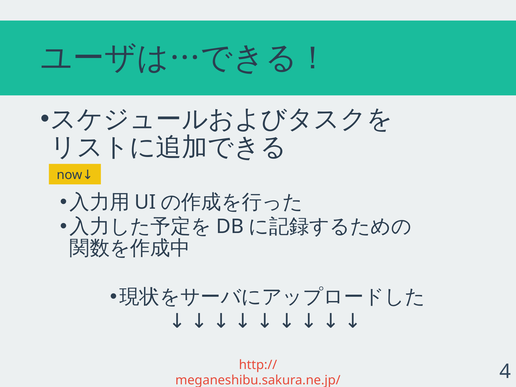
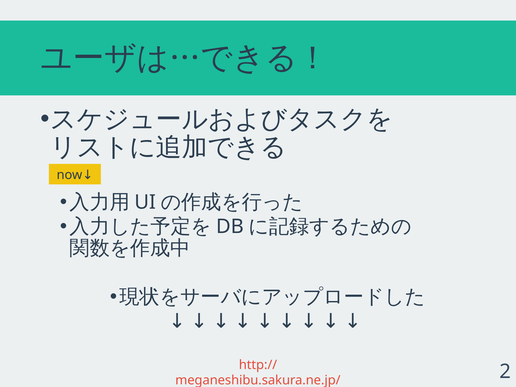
4: 4 -> 2
